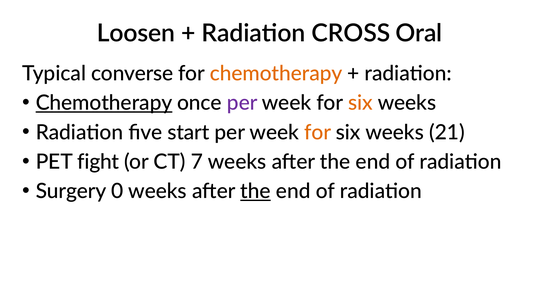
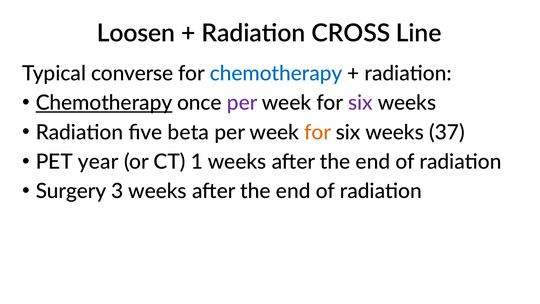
Oral: Oral -> Line
chemotherapy at (276, 73) colour: orange -> blue
six at (360, 103) colour: orange -> purple
start: start -> beta
21: 21 -> 37
fight: fight -> year
7: 7 -> 1
0: 0 -> 3
the at (256, 191) underline: present -> none
